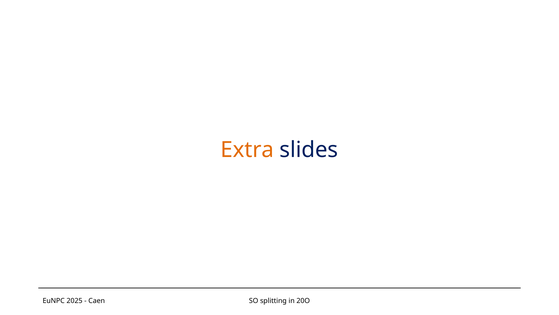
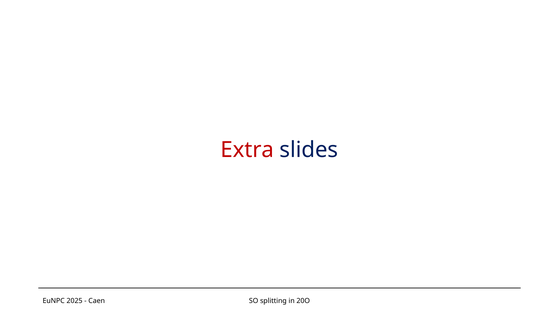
Extra colour: orange -> red
